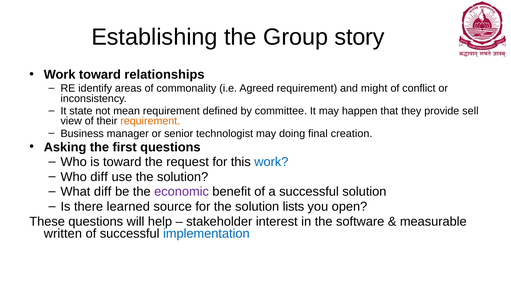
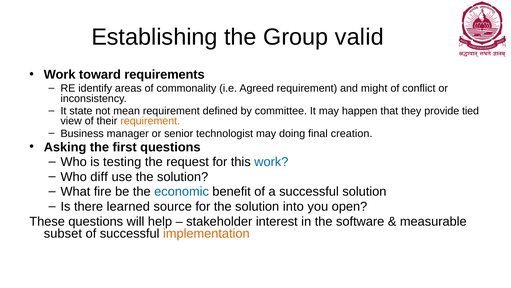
story: story -> valid
relationships: relationships -> requirements
sell: sell -> tied
is toward: toward -> testing
What diff: diff -> fire
economic colour: purple -> blue
lists: lists -> into
written: written -> subset
implementation colour: blue -> orange
